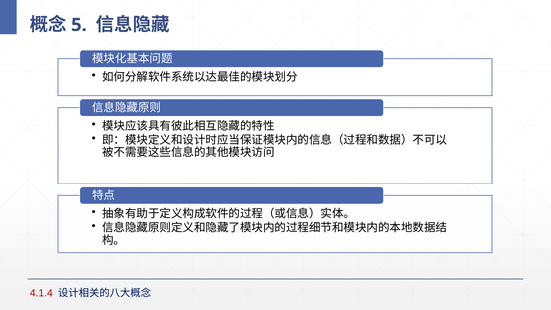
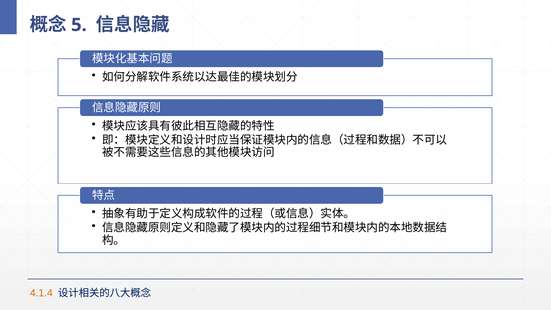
4.1.4 colour: red -> orange
